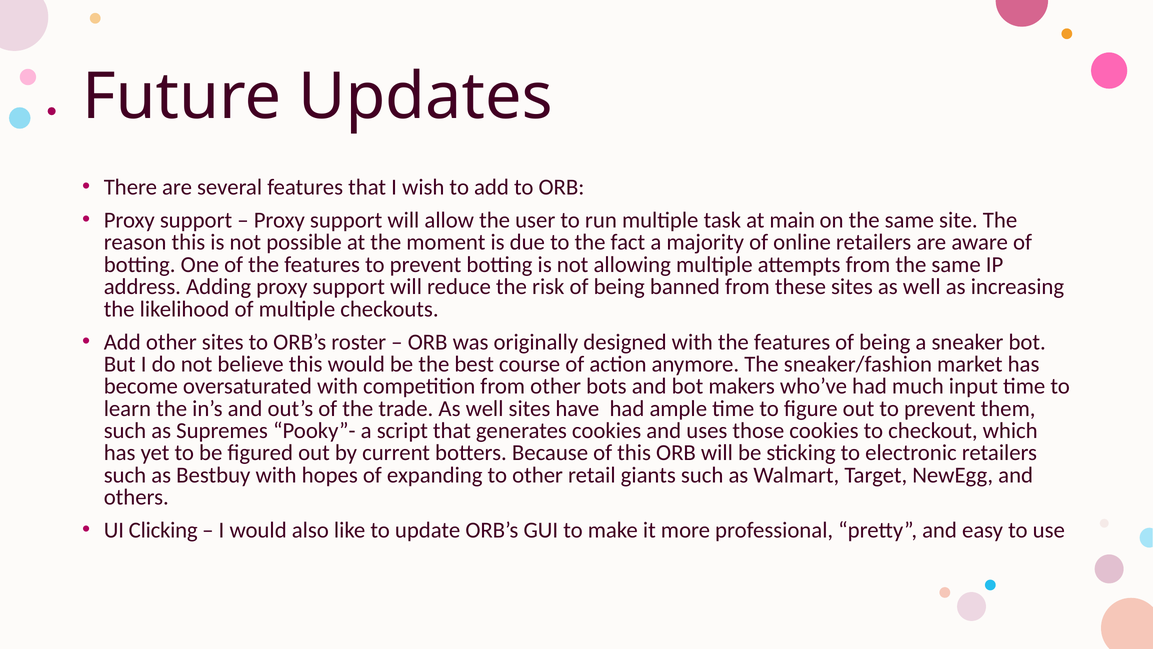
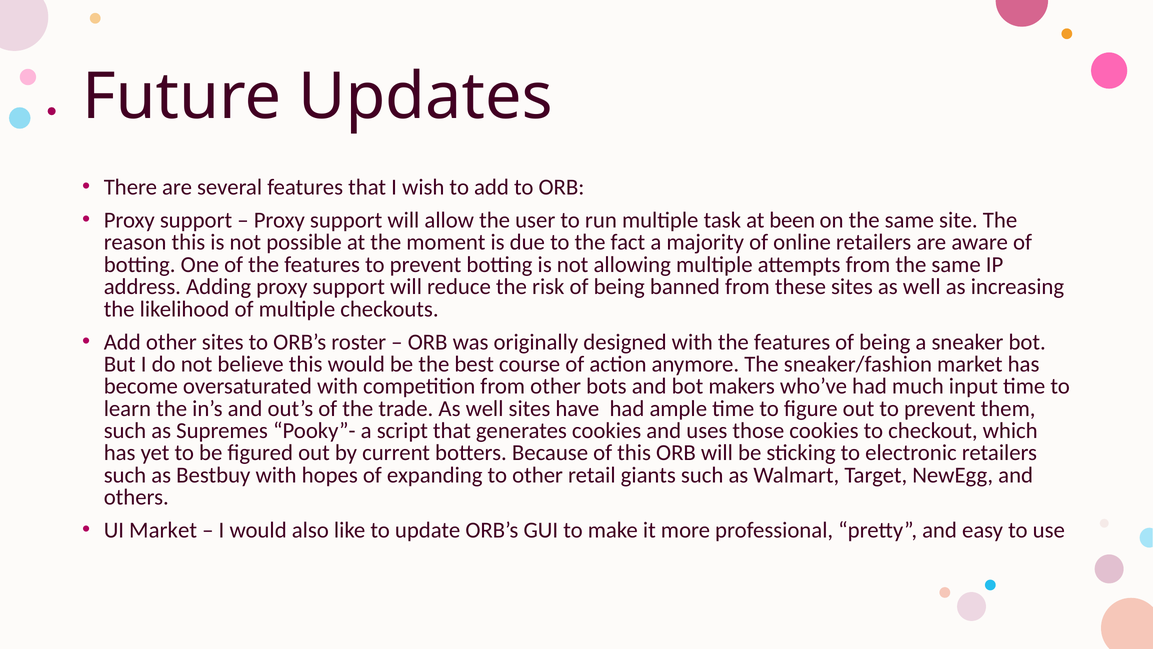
main: main -> been
UI Clicking: Clicking -> Market
